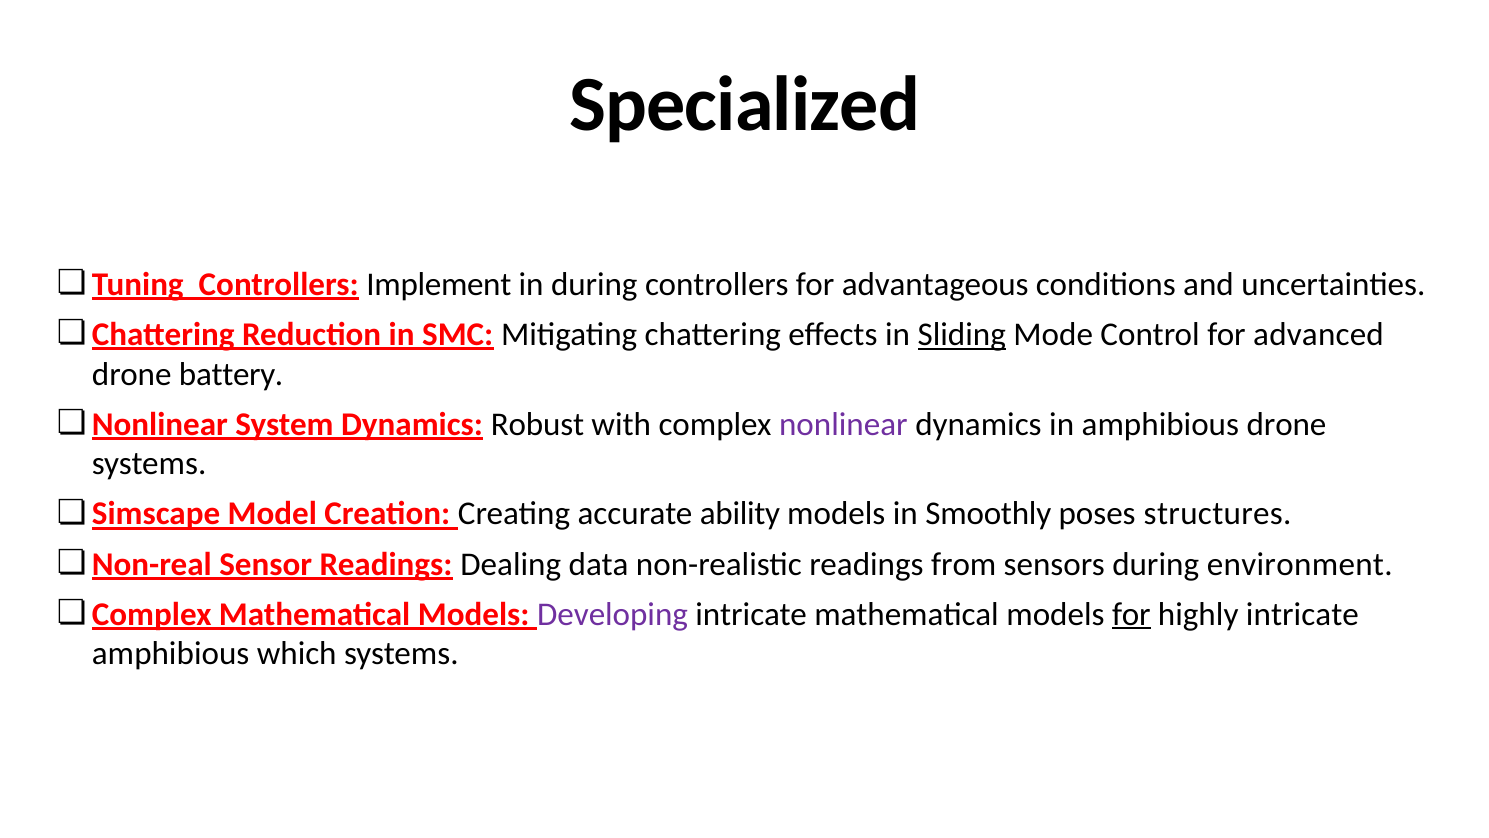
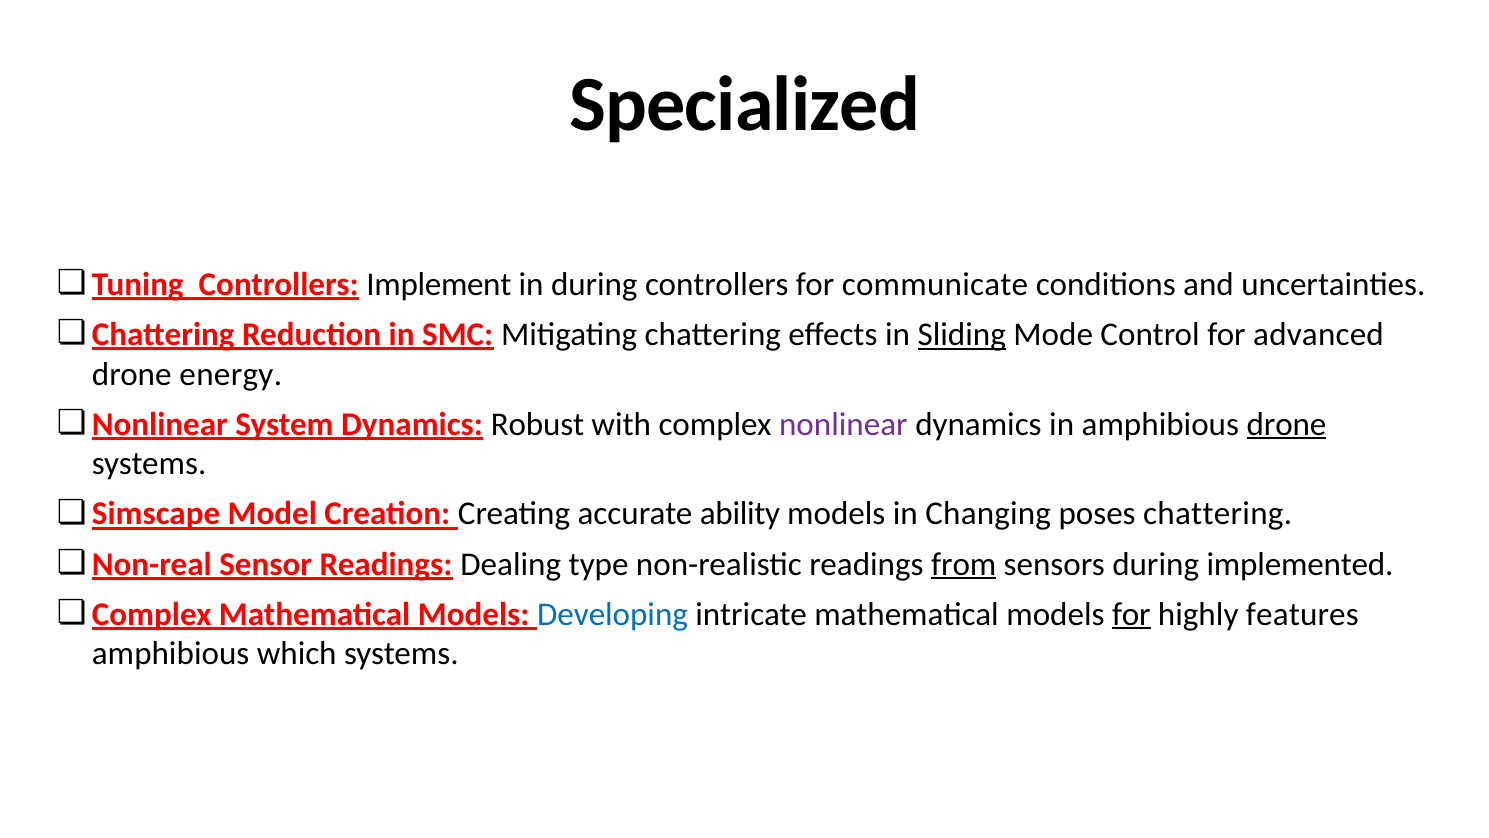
advantageous: advantageous -> communicate
battery: battery -> energy
drone at (1287, 424) underline: none -> present
Smoothly: Smoothly -> Changing
poses structures: structures -> chattering
data: data -> type
from underline: none -> present
environment: environment -> implemented
Developing colour: purple -> blue
highly intricate: intricate -> features
